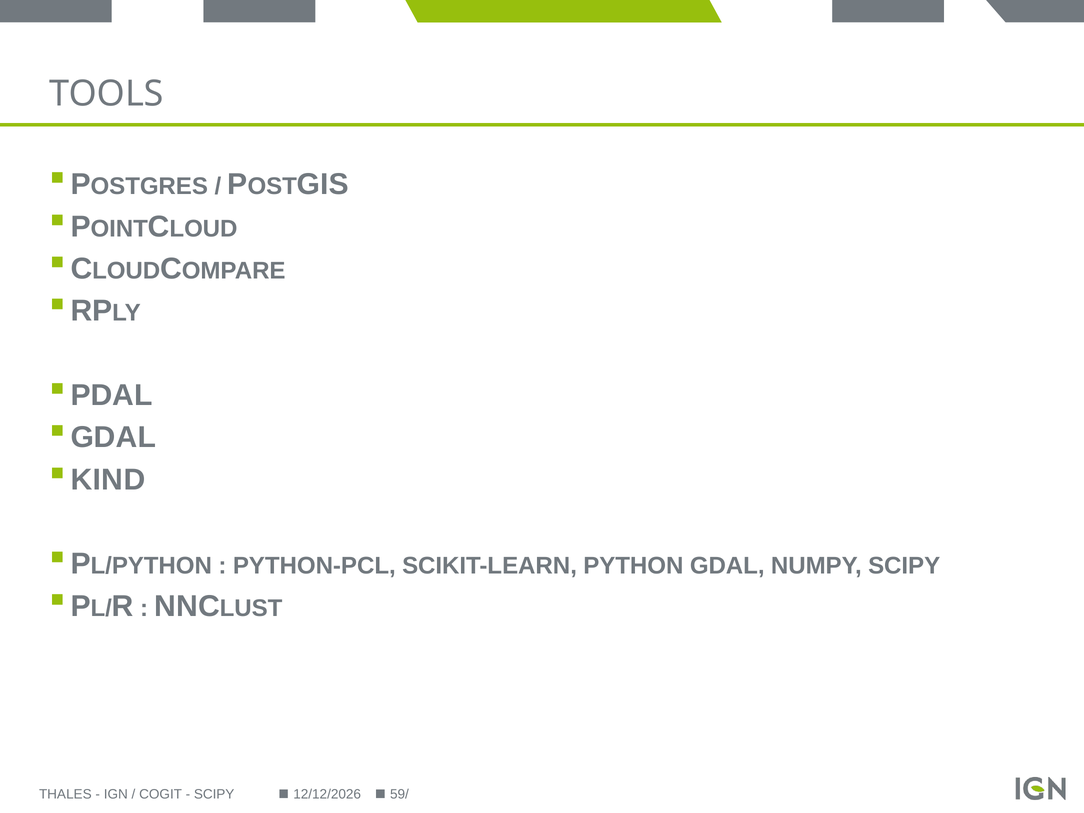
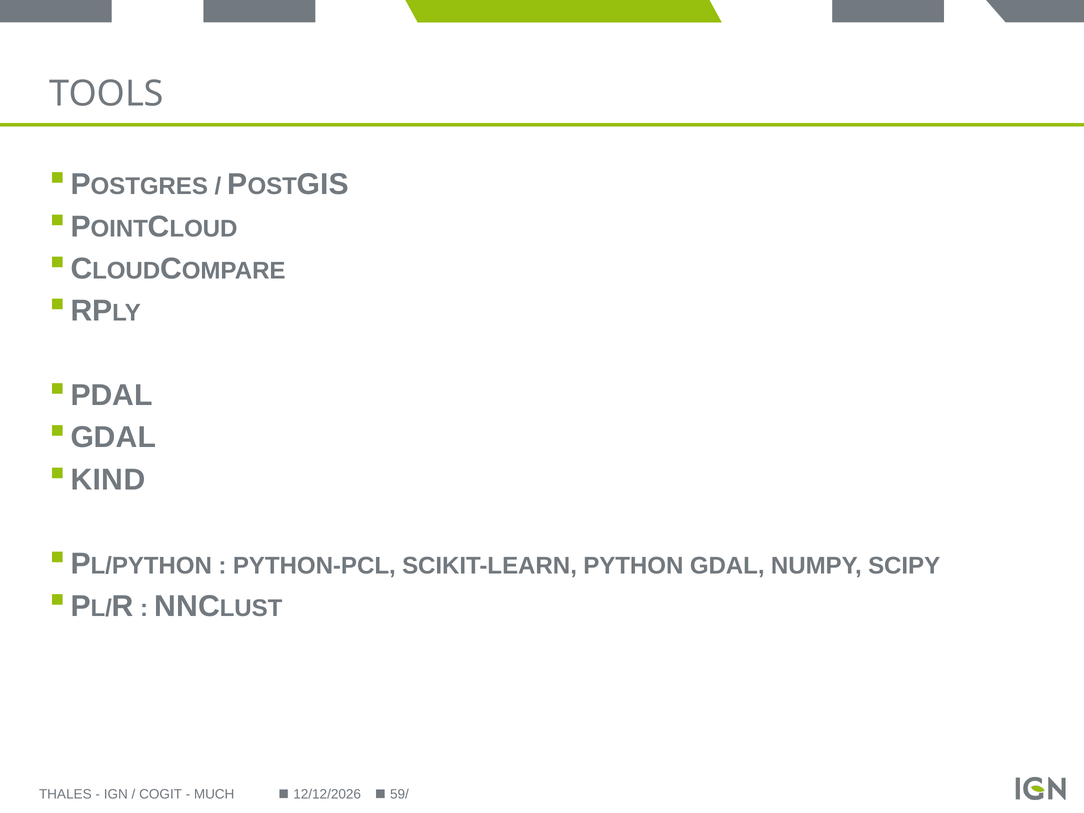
SCIPY at (214, 794): SCIPY -> MUCH
